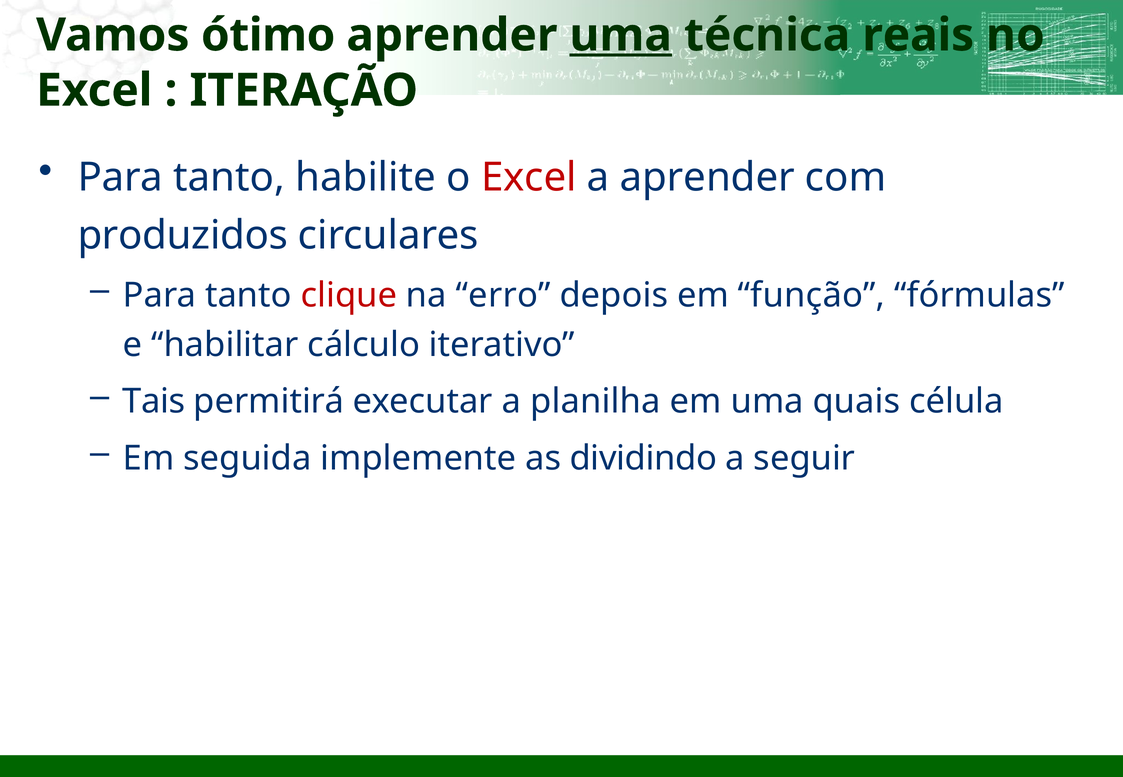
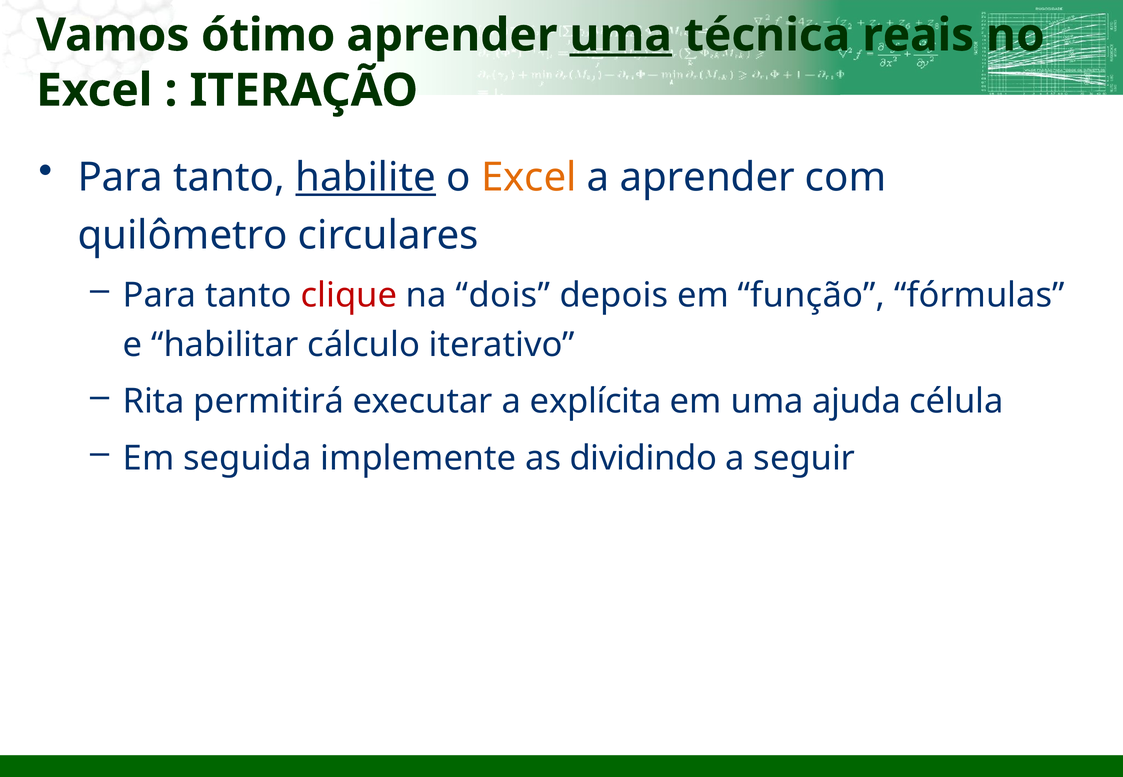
habilite underline: none -> present
Excel at (529, 178) colour: red -> orange
produzidos: produzidos -> quilômetro
erro: erro -> dois
Tais: Tais -> Rita
planilha: planilha -> explícita
quais: quais -> ajuda
